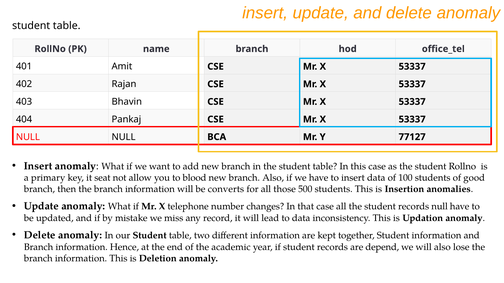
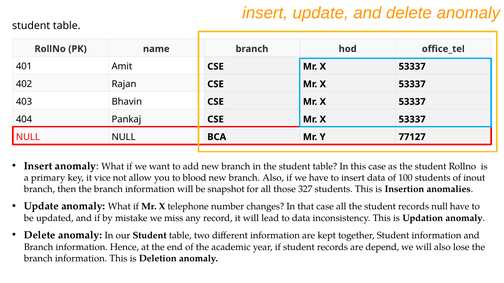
seat: seat -> vice
good: good -> inout
converts: converts -> snapshot
500: 500 -> 327
